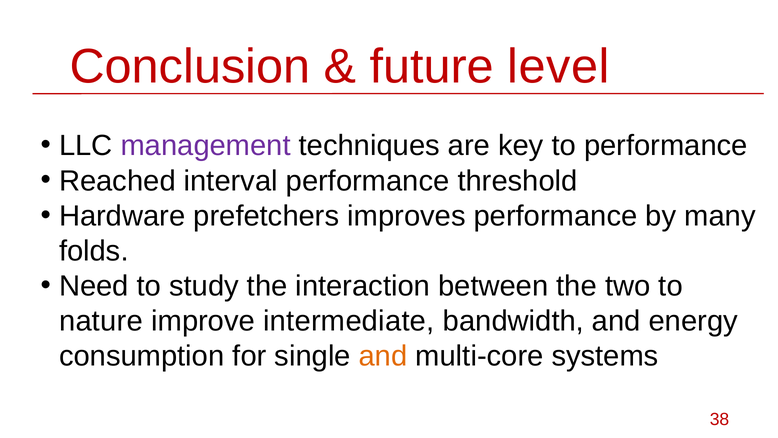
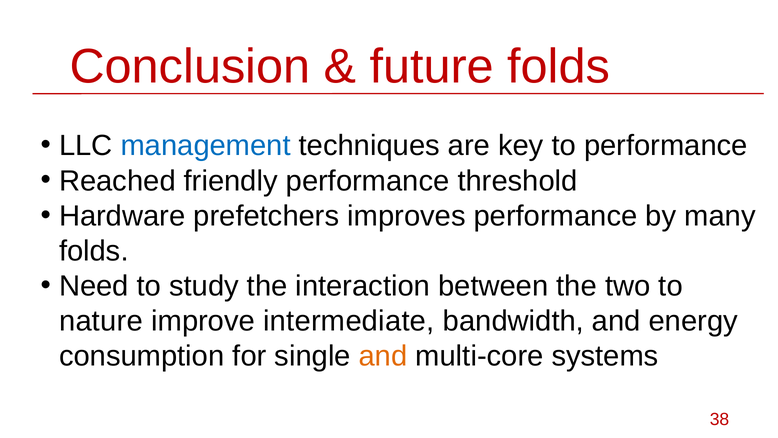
future level: level -> folds
management colour: purple -> blue
interval: interval -> friendly
